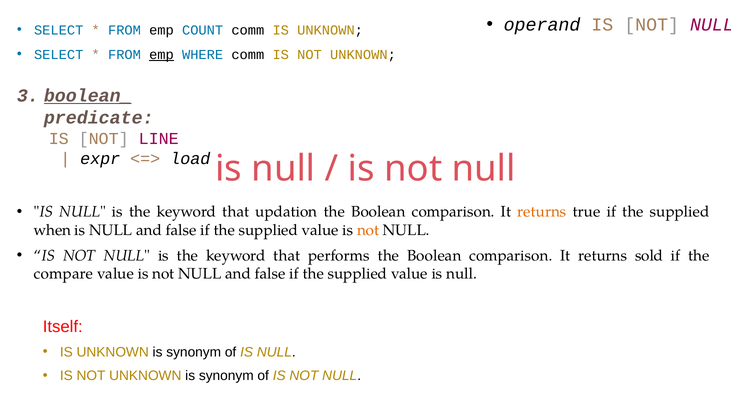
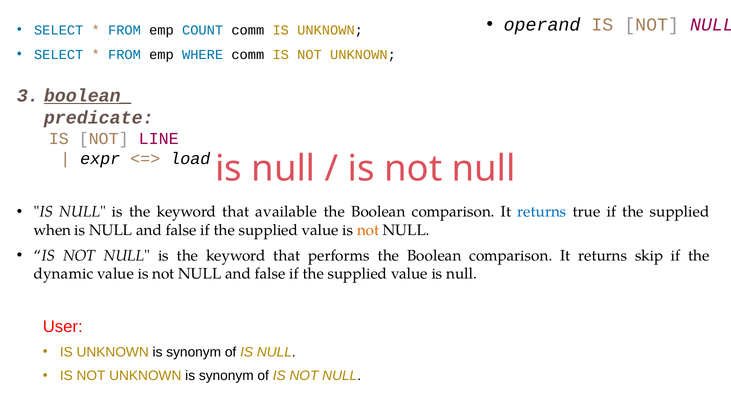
emp at (161, 55) underline: present -> none
updation: updation -> available
returns at (542, 212) colour: orange -> blue
sold: sold -> skip
compare: compare -> dynamic
Itself: Itself -> User
